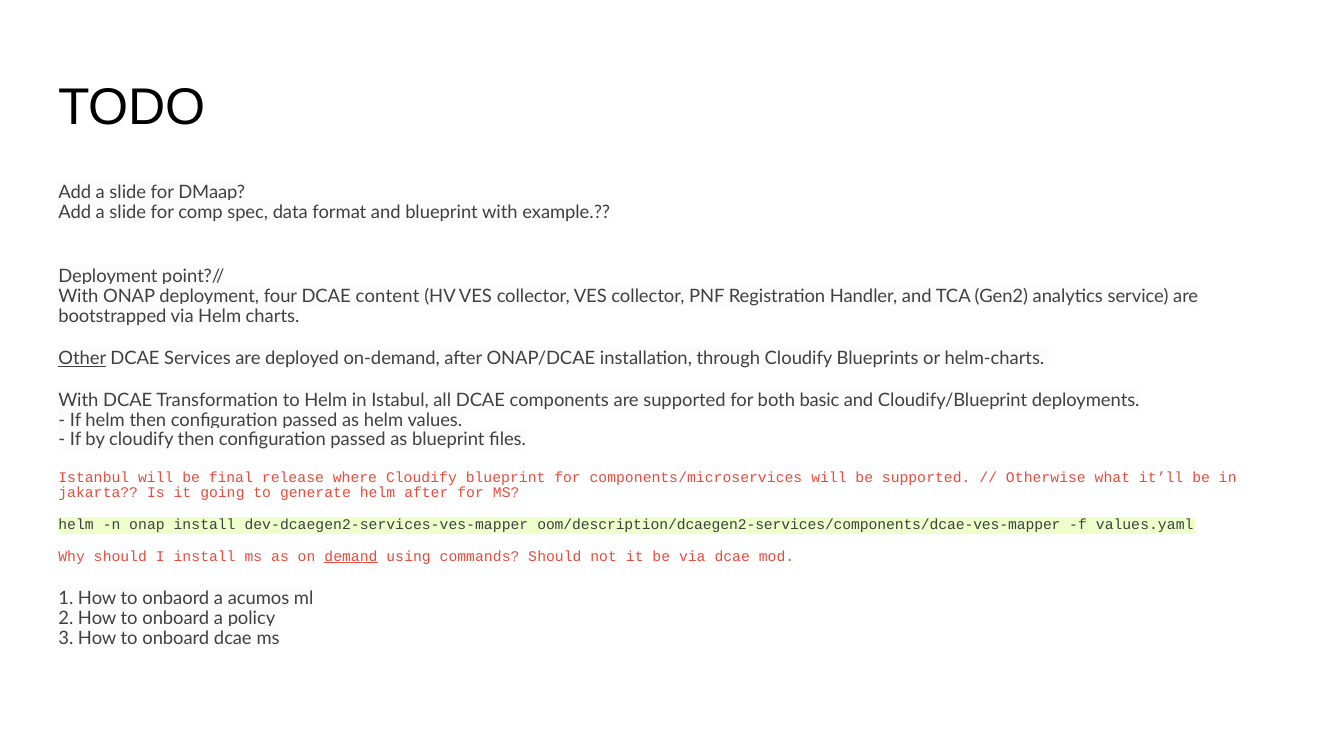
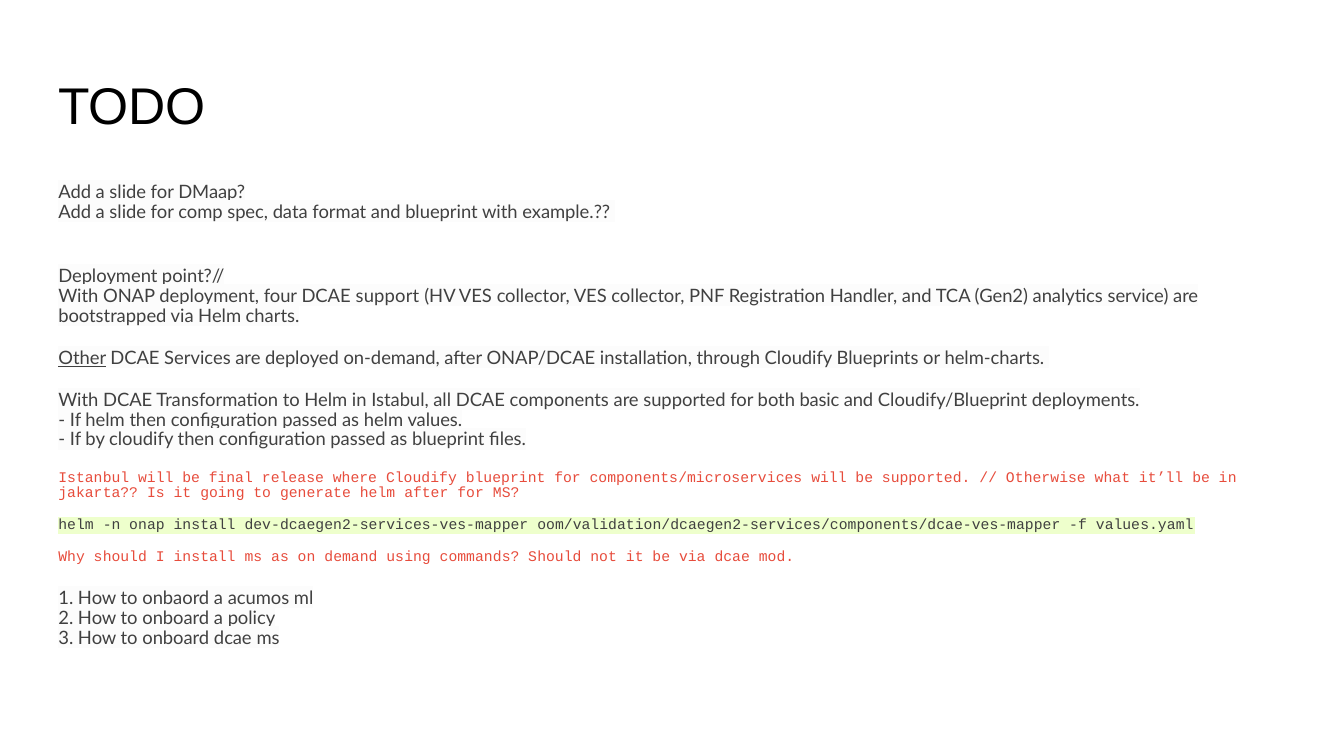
content: content -> support
oom/description/dcaegen2-services/components/dcae-ves-mapper: oom/description/dcaegen2-services/components/dcae-ves-mapper -> oom/validation/dcaegen2-services/components/dcae-ves-mapper
demand underline: present -> none
